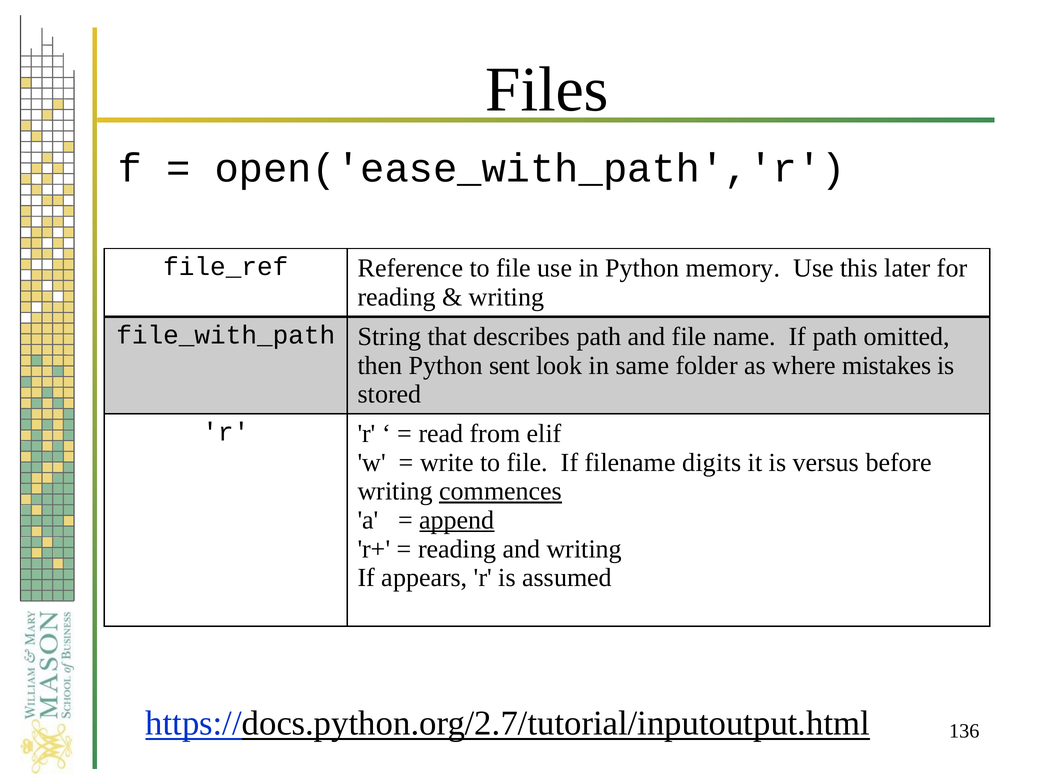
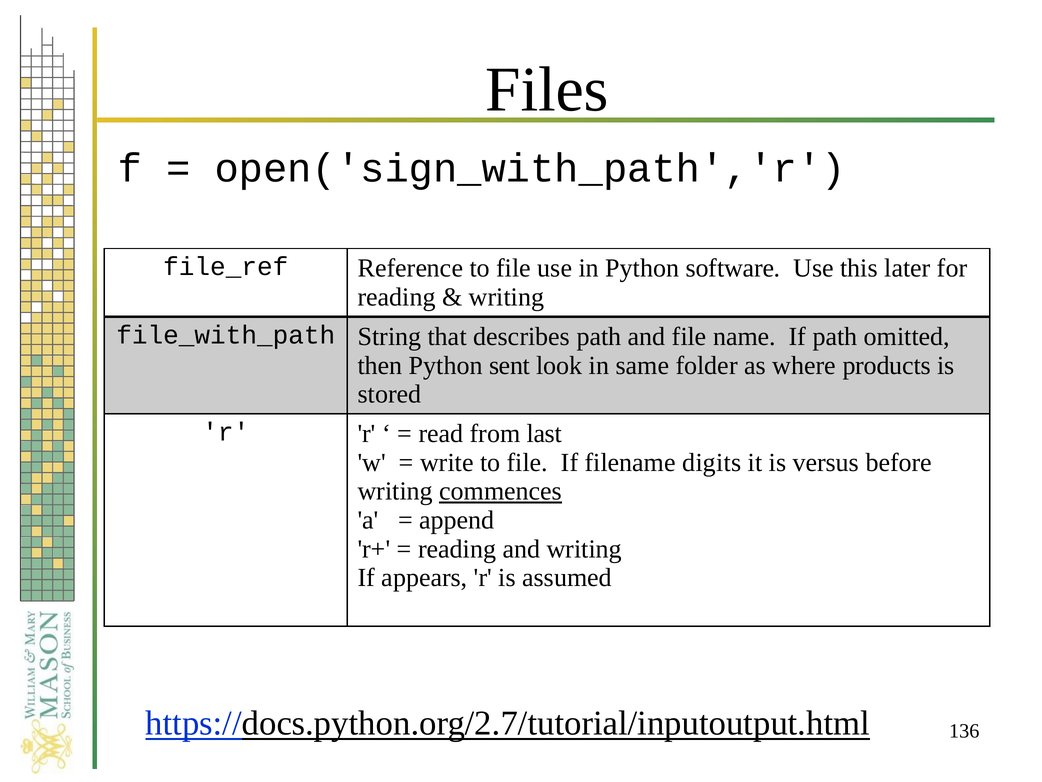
open('ease_with_path','r: open('ease_with_path','r -> open('sign_with_path','r
memory: memory -> software
mistakes: mistakes -> products
elif: elif -> last
append underline: present -> none
